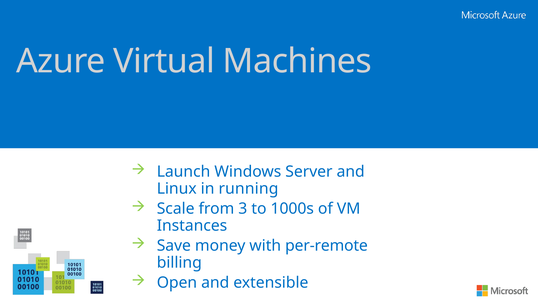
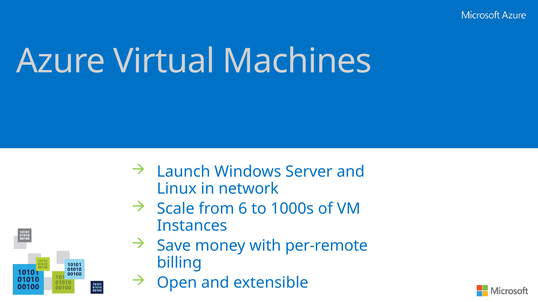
running: running -> network
3: 3 -> 6
